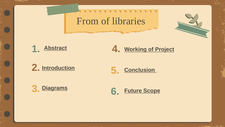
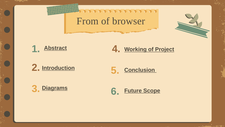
libraries: libraries -> browser
